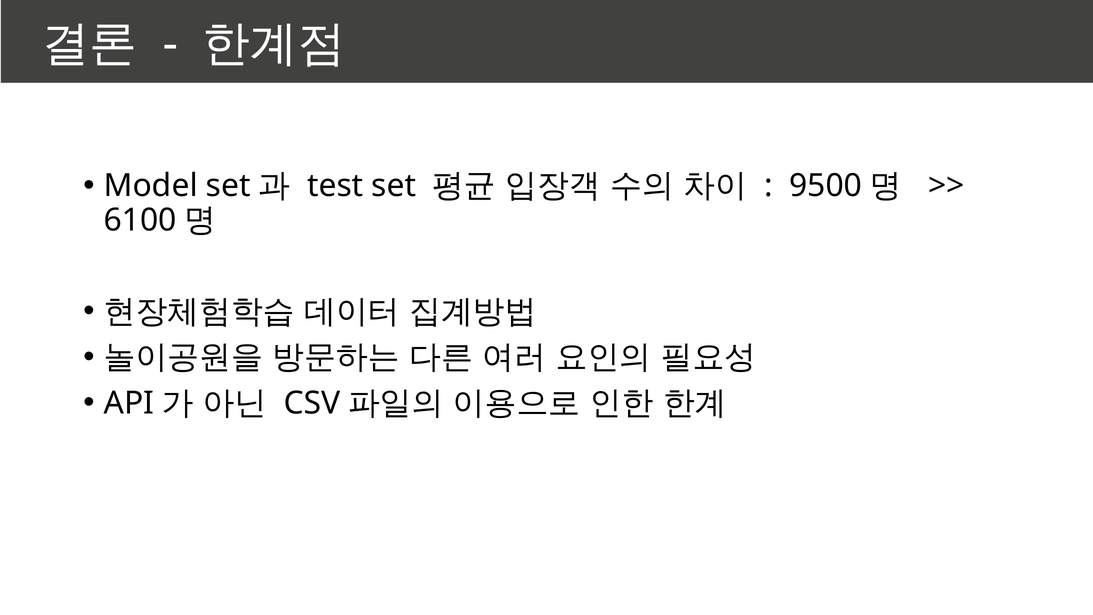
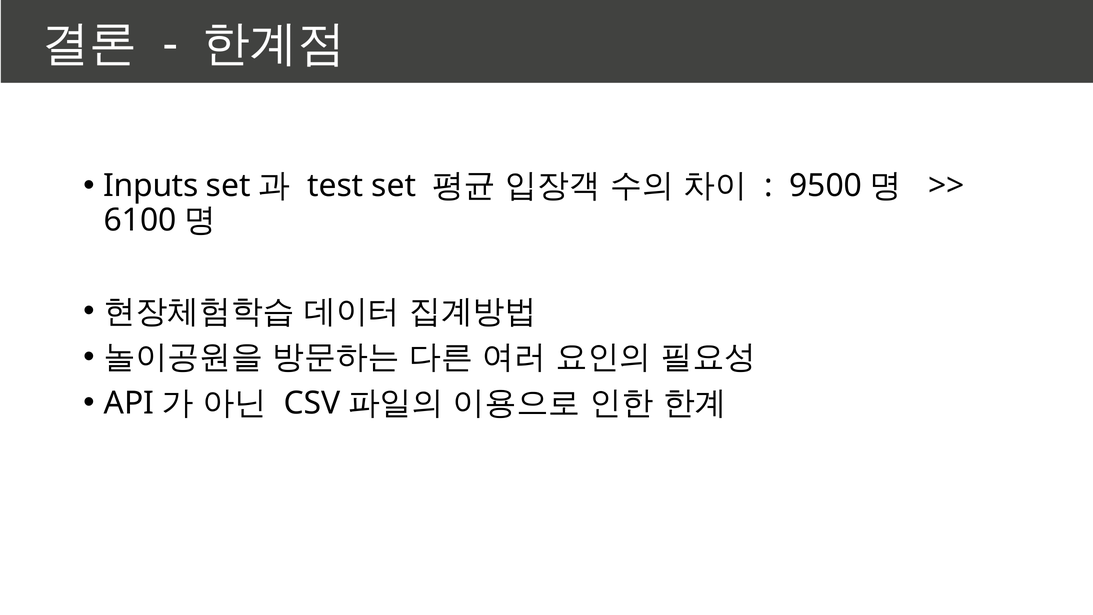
Model: Model -> Inputs
